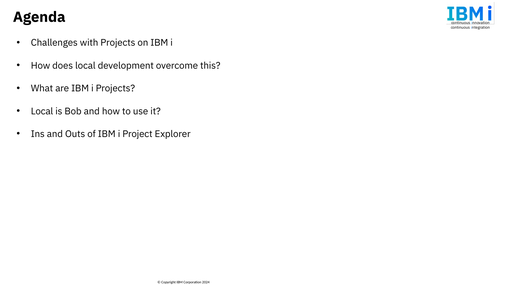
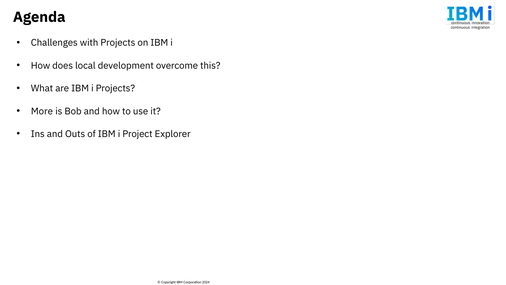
Local at (42, 111): Local -> More
